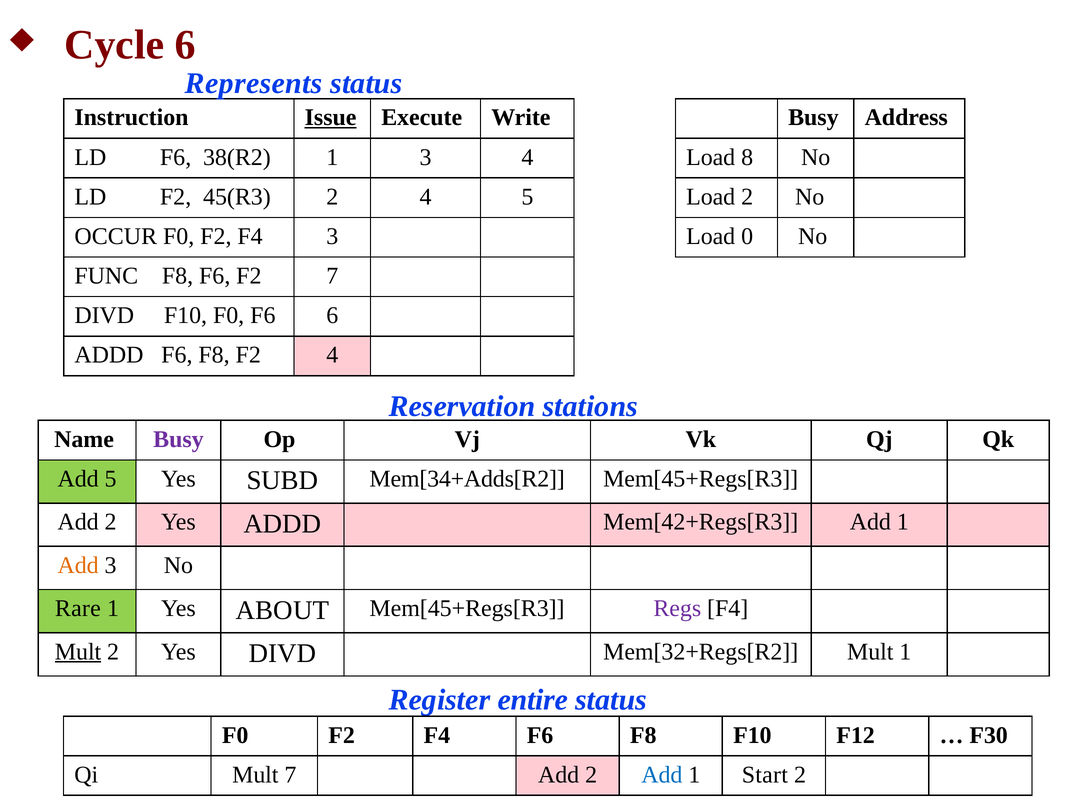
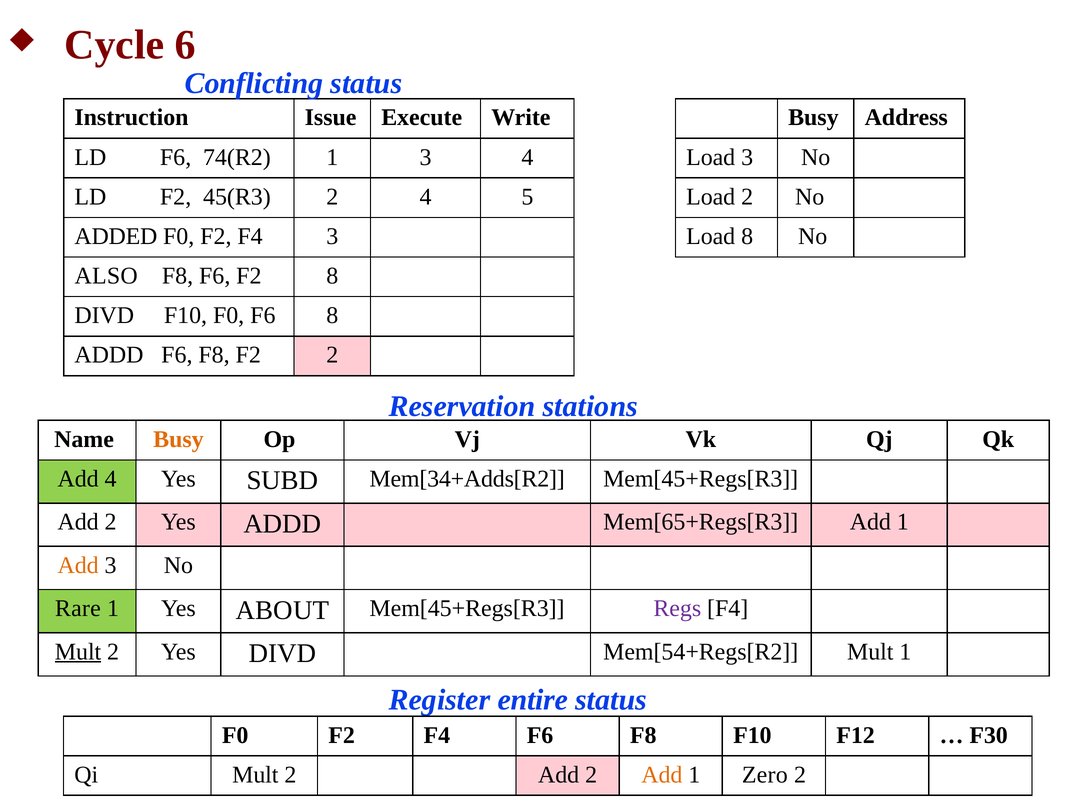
Represents: Represents -> Conflicting
Issue underline: present -> none
38(R2: 38(R2 -> 74(R2
Load 8: 8 -> 3
OCCUR: OCCUR -> ADDED
Load 0: 0 -> 8
FUNC: FUNC -> ALSO
F2 7: 7 -> 8
F6 6: 6 -> 8
F2 4: 4 -> 2
Busy at (178, 439) colour: purple -> orange
Add 5: 5 -> 4
Mem[42+Regs[R3: Mem[42+Regs[R3 -> Mem[65+Regs[R3
Mem[32+Regs[R2: Mem[32+Regs[R2 -> Mem[54+Regs[R2
Qi Mult 7: 7 -> 2
Add at (662, 775) colour: blue -> orange
Start: Start -> Zero
